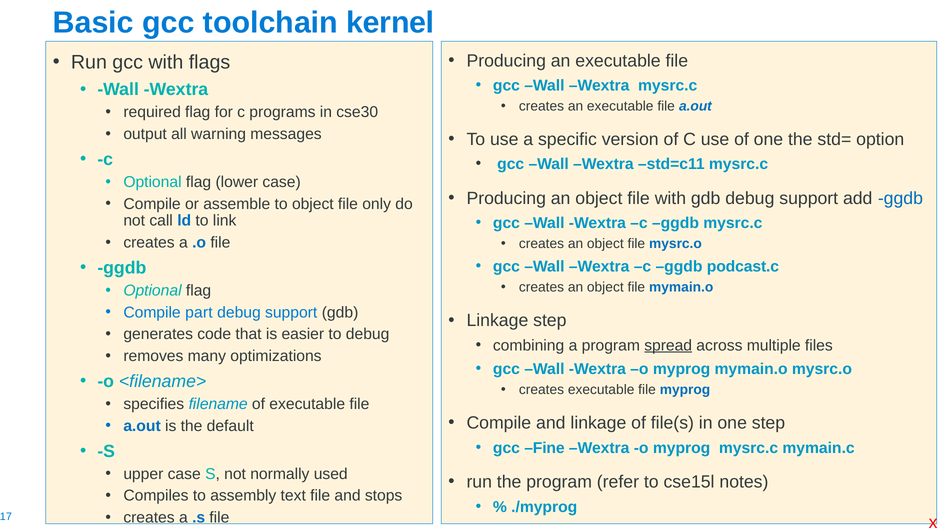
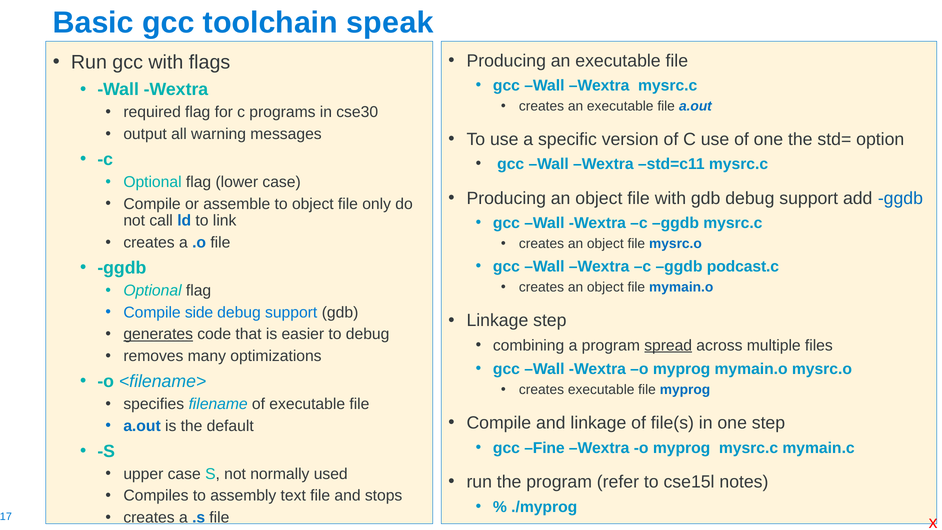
kernel: kernel -> speak
part: part -> side
generates underline: none -> present
